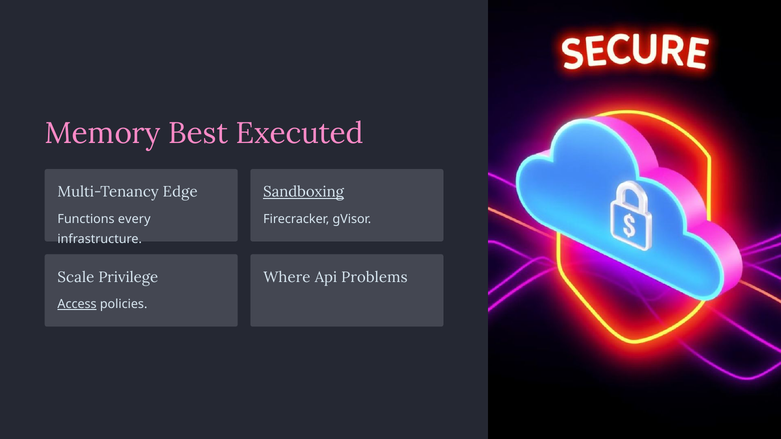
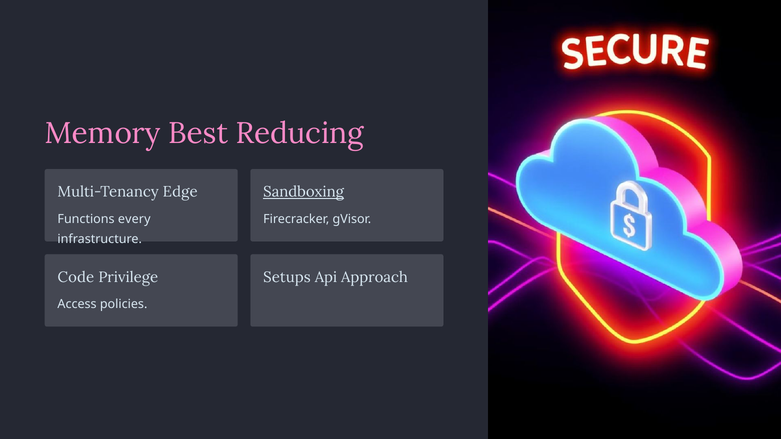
Executed: Executed -> Reducing
Scale: Scale -> Code
Where: Where -> Setups
Problems: Problems -> Approach
Access underline: present -> none
